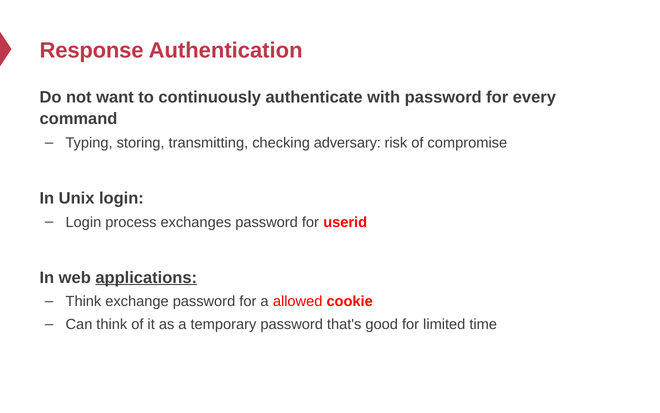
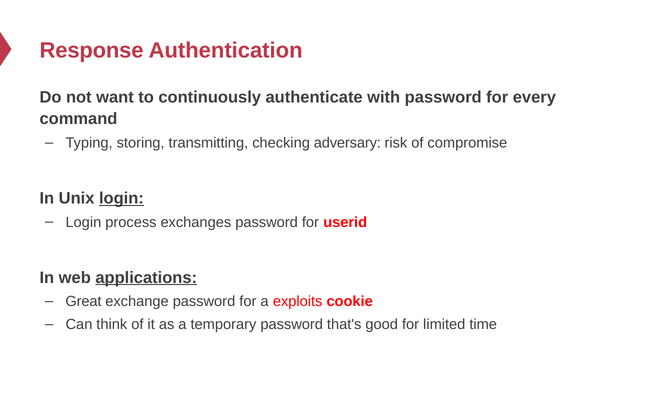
login at (121, 198) underline: none -> present
Think at (83, 301): Think -> Great
allowed: allowed -> exploits
